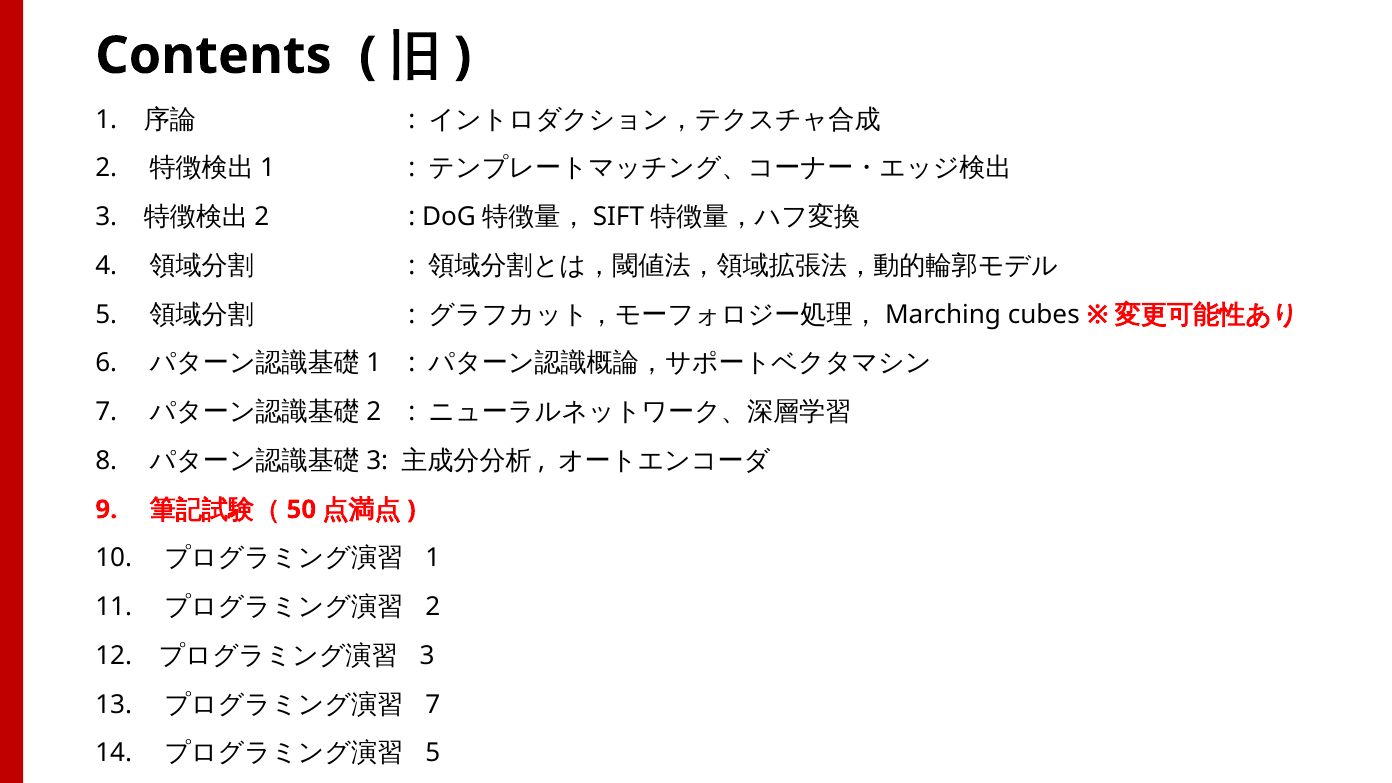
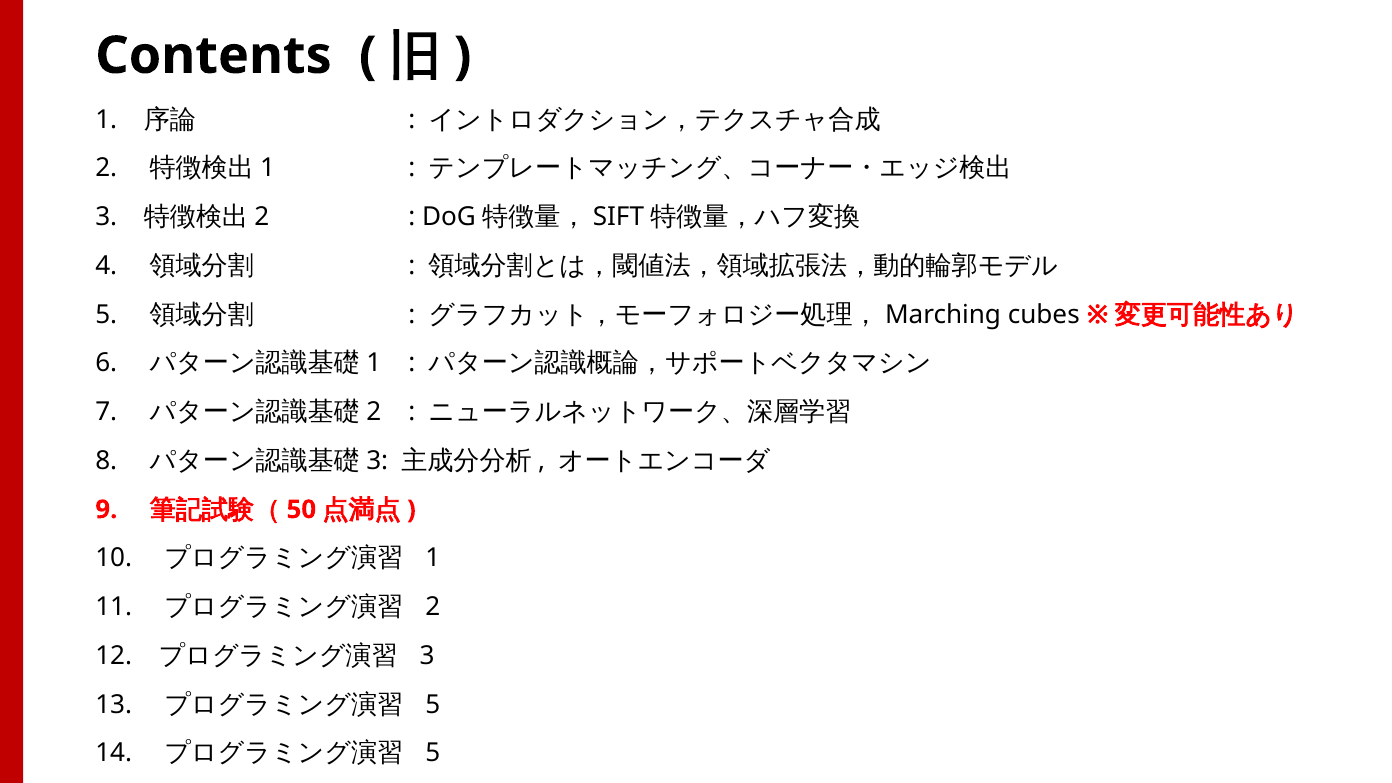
7 at (433, 705): 7 -> 5
